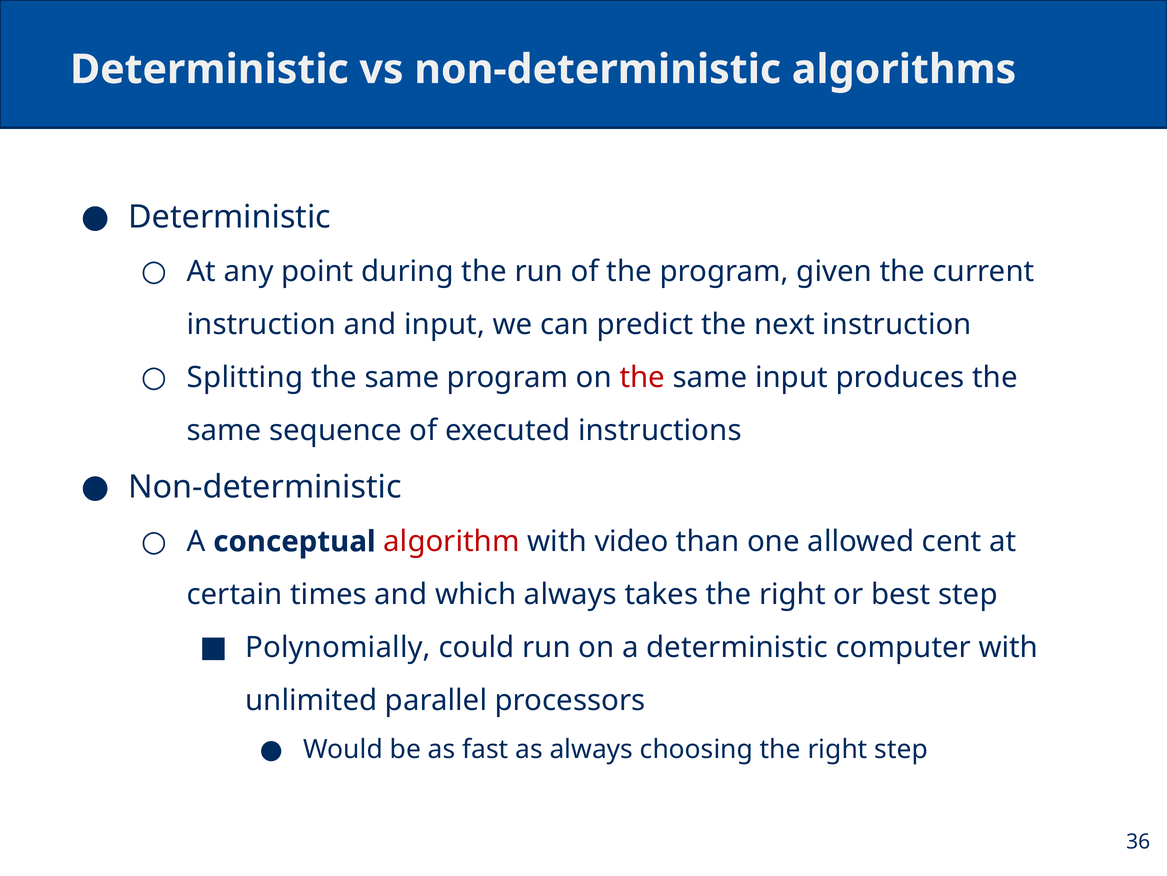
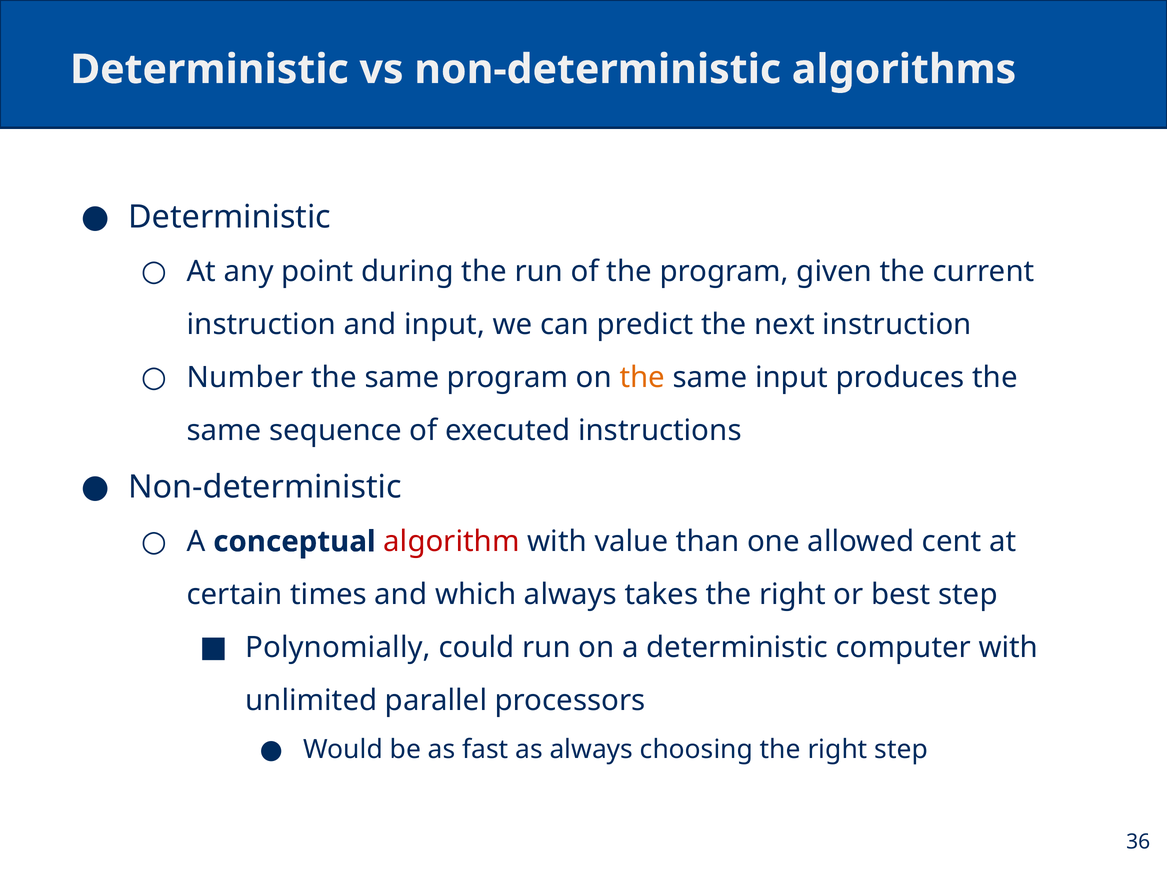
Splitting: Splitting -> Number
the at (642, 377) colour: red -> orange
video: video -> value
